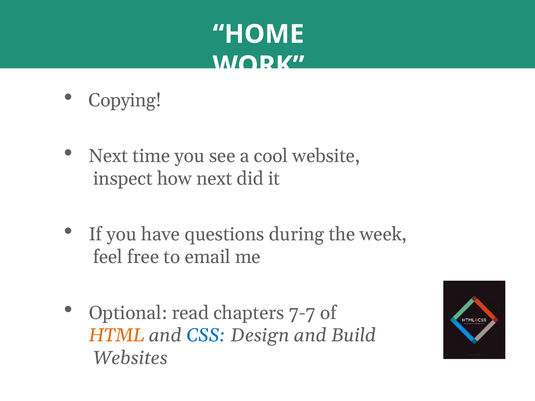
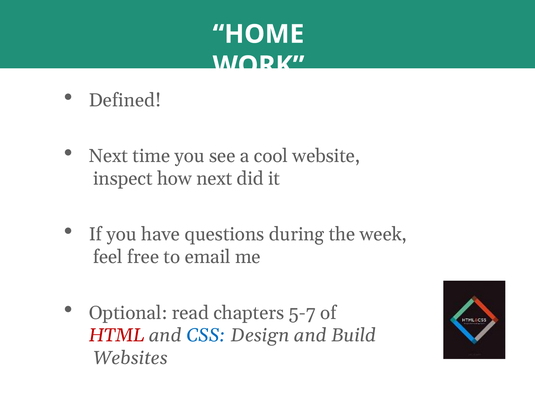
Copying: Copying -> Defined
7-7: 7-7 -> 5-7
HTML colour: orange -> red
